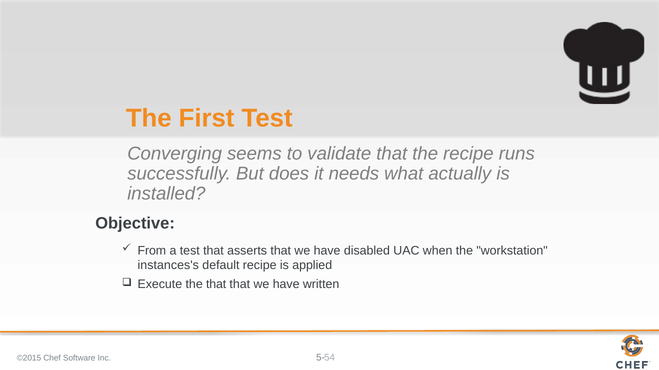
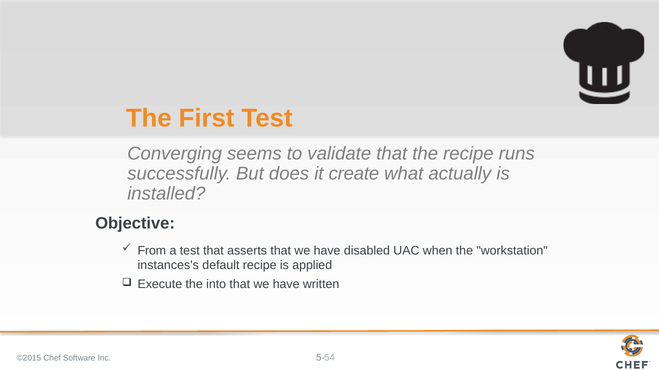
needs: needs -> create
the that: that -> into
